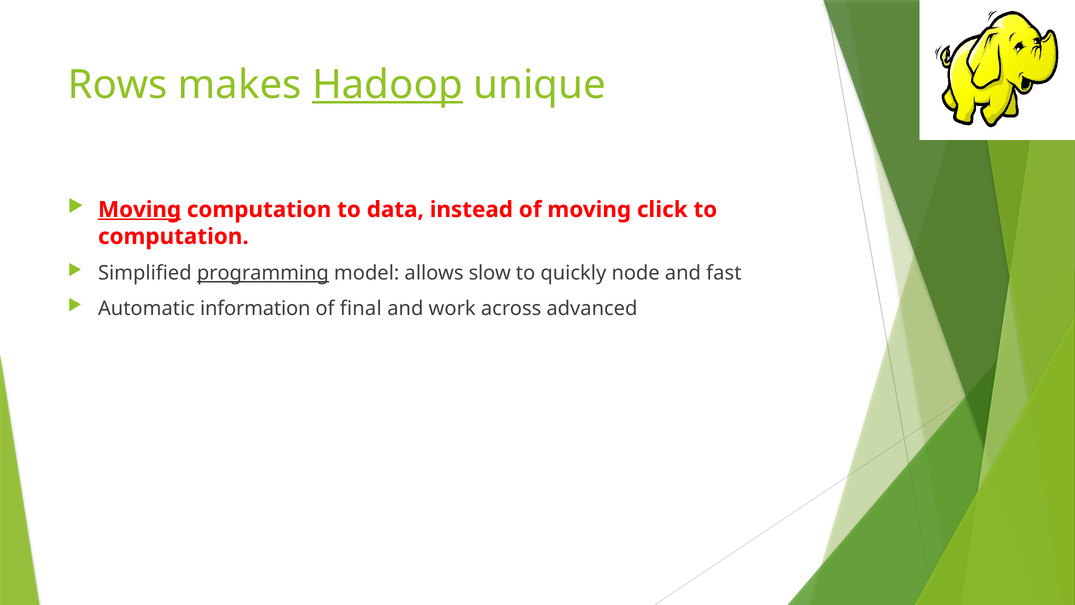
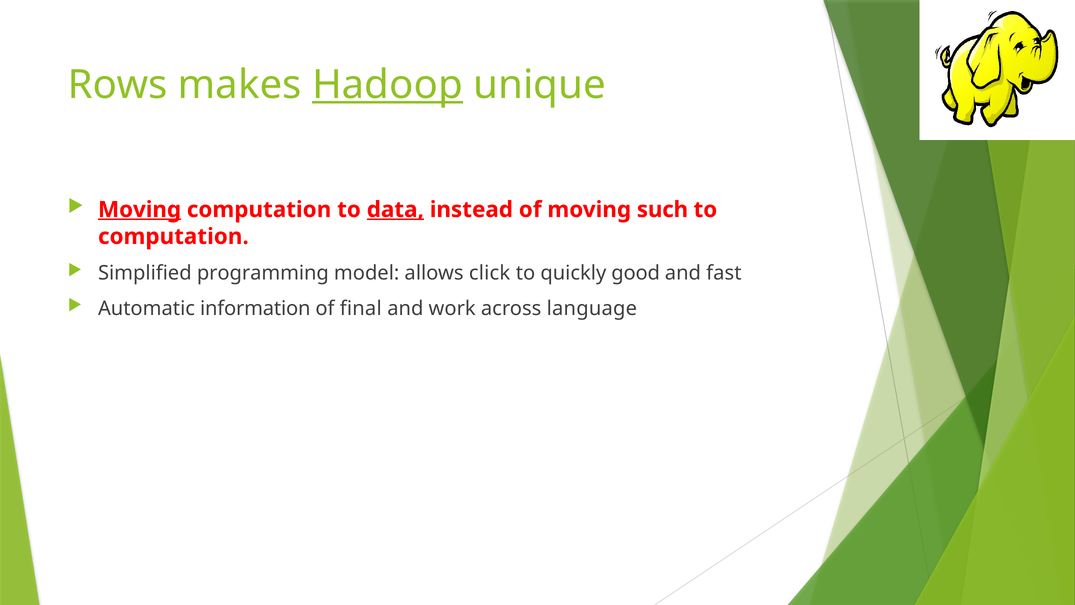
data underline: none -> present
click: click -> such
programming underline: present -> none
slow: slow -> click
node: node -> good
advanced: advanced -> language
